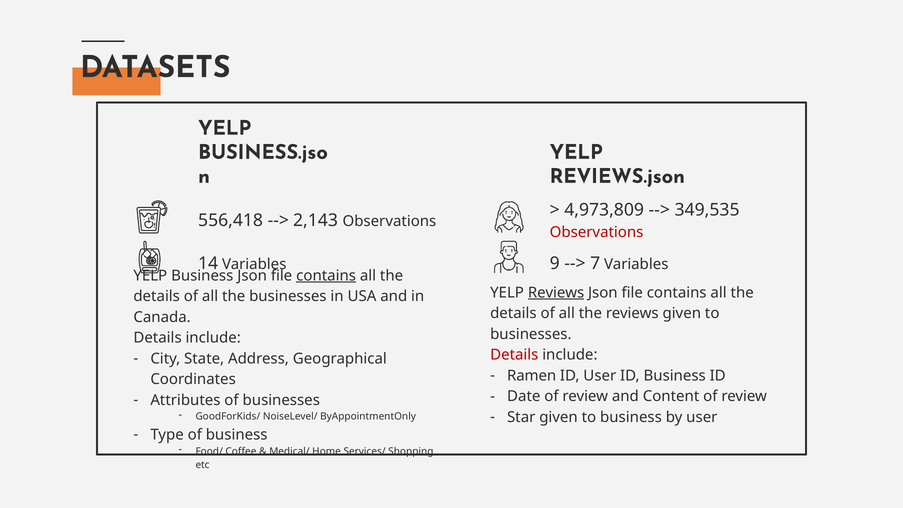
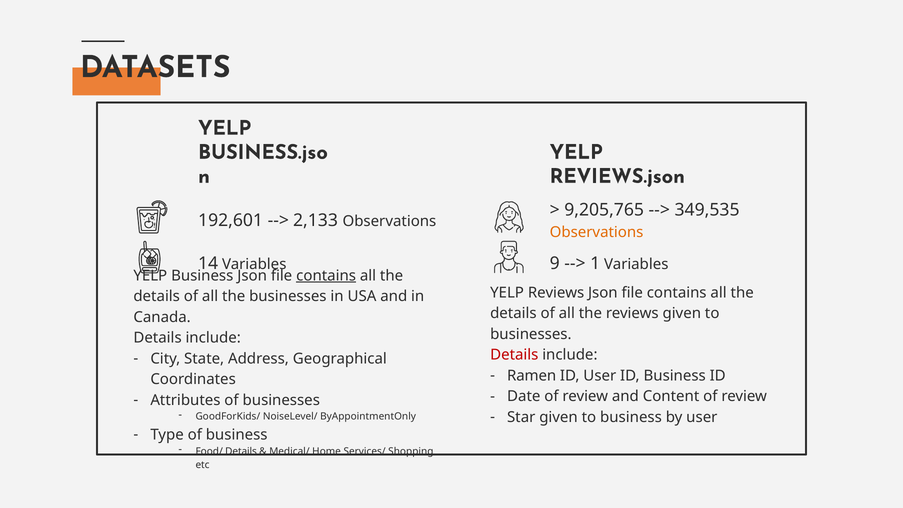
4,973,809: 4,973,809 -> 9,205,765
556,418: 556,418 -> 192,601
2,143: 2,143 -> 2,133
Observations at (597, 232) colour: red -> orange
7: 7 -> 1
Reviews at (556, 293) underline: present -> none
Food/ Coffee: Coffee -> Details
